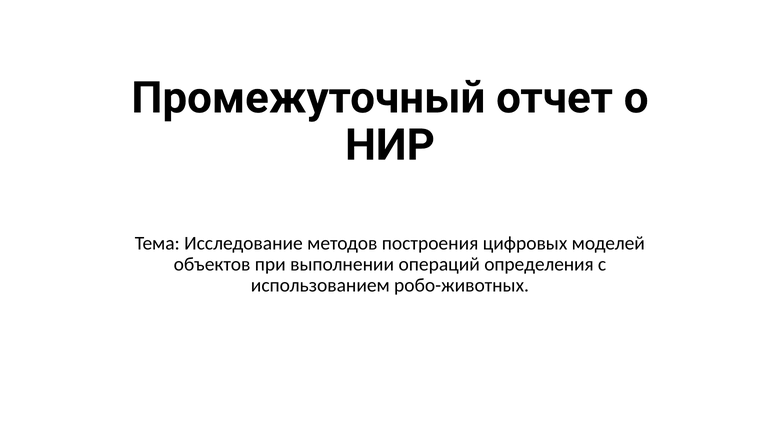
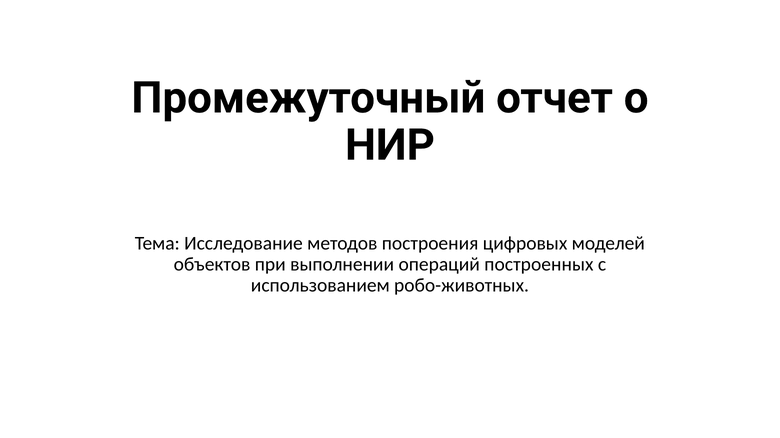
определения: определения -> построенных
